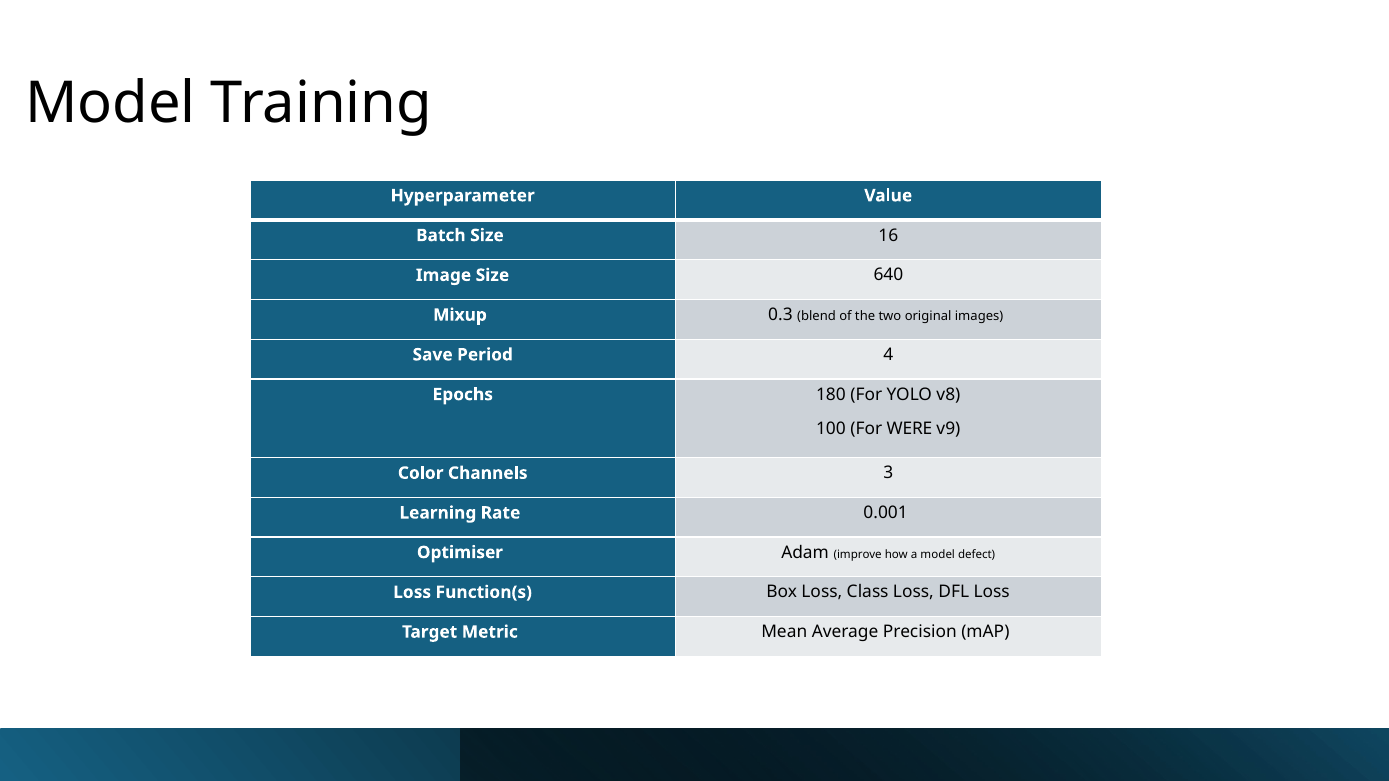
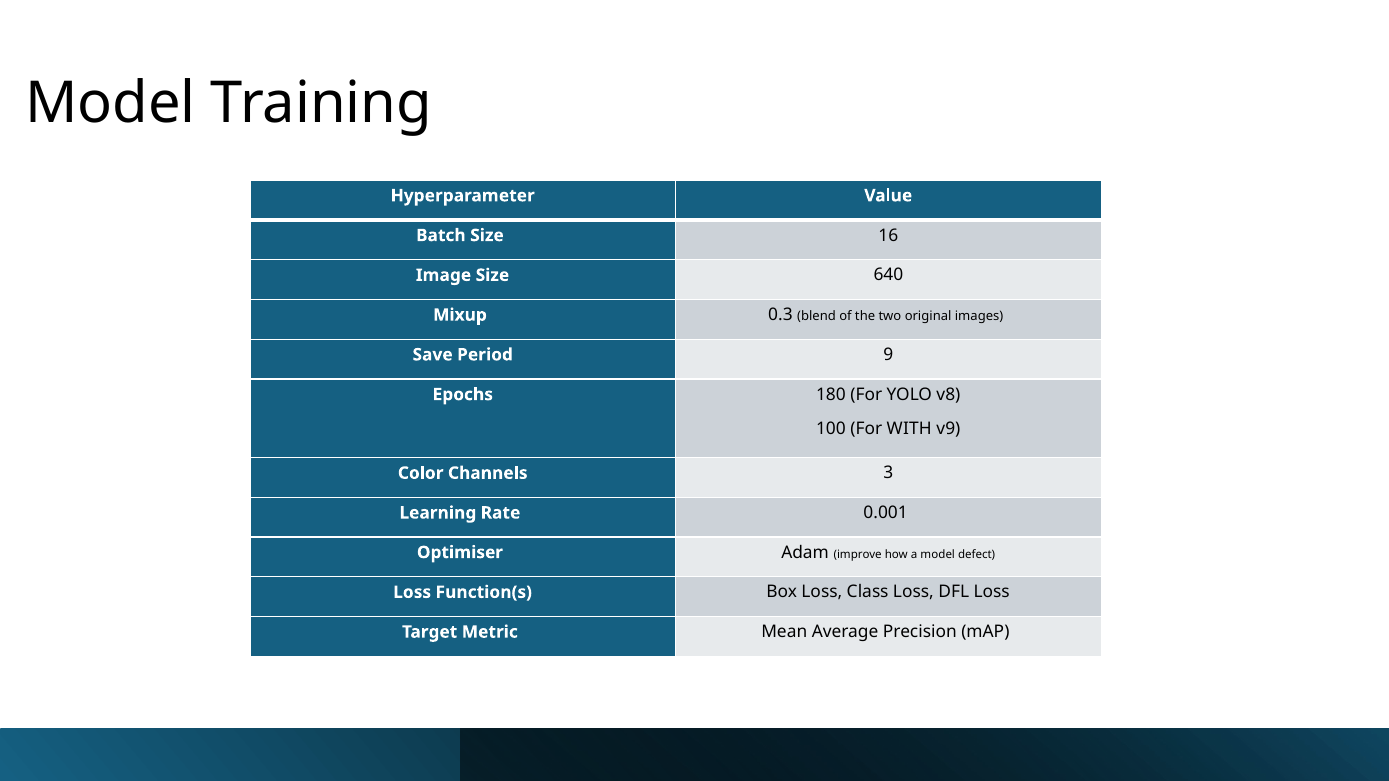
4: 4 -> 9
WERE: WERE -> WITH
